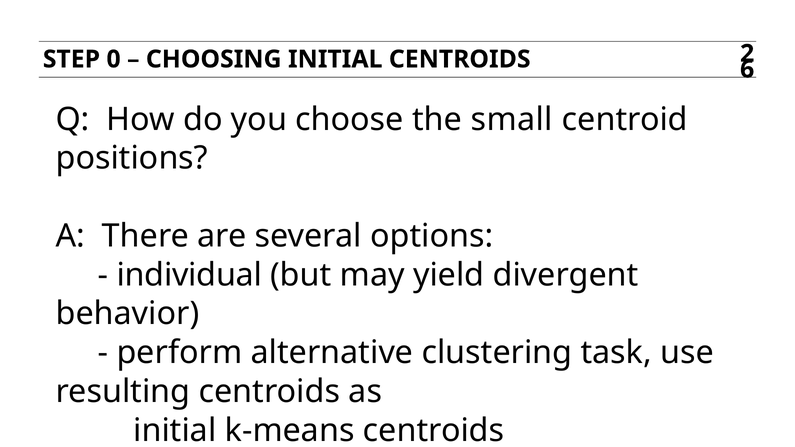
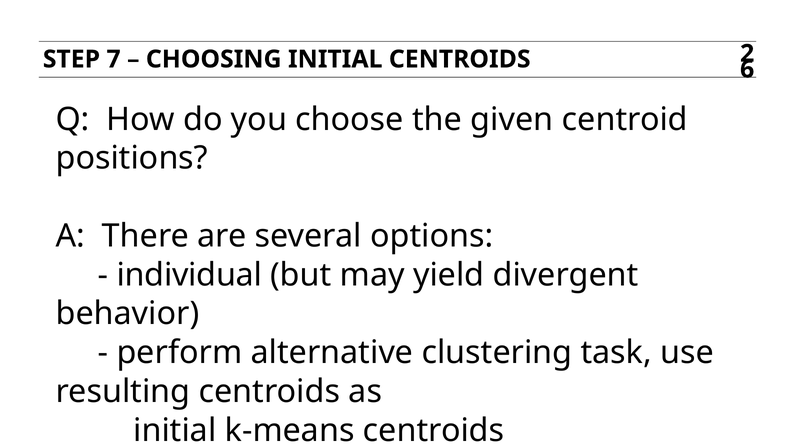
0: 0 -> 7
small: small -> given
